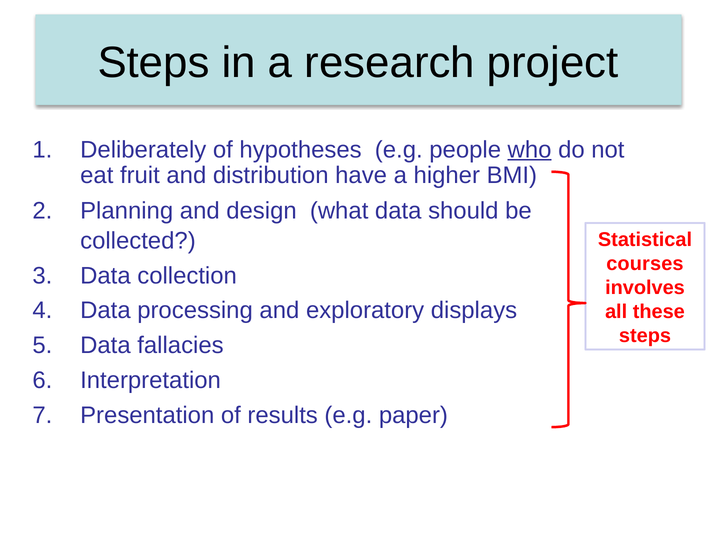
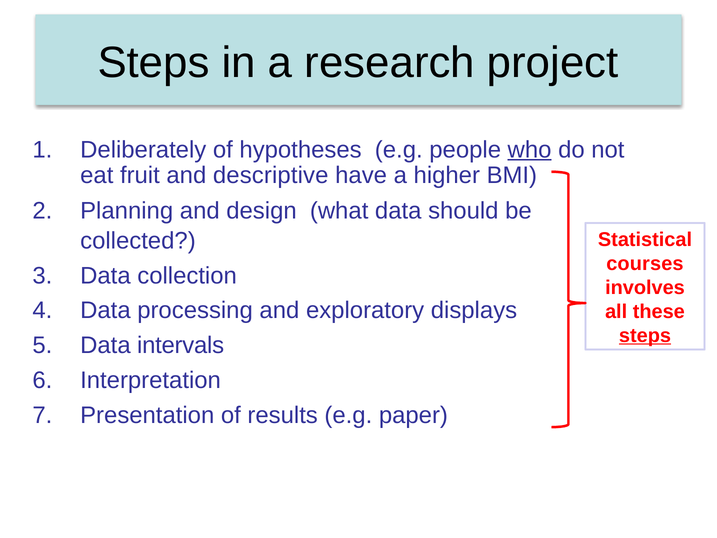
distribution: distribution -> descriptive
steps at (645, 335) underline: none -> present
fallacies: fallacies -> intervals
